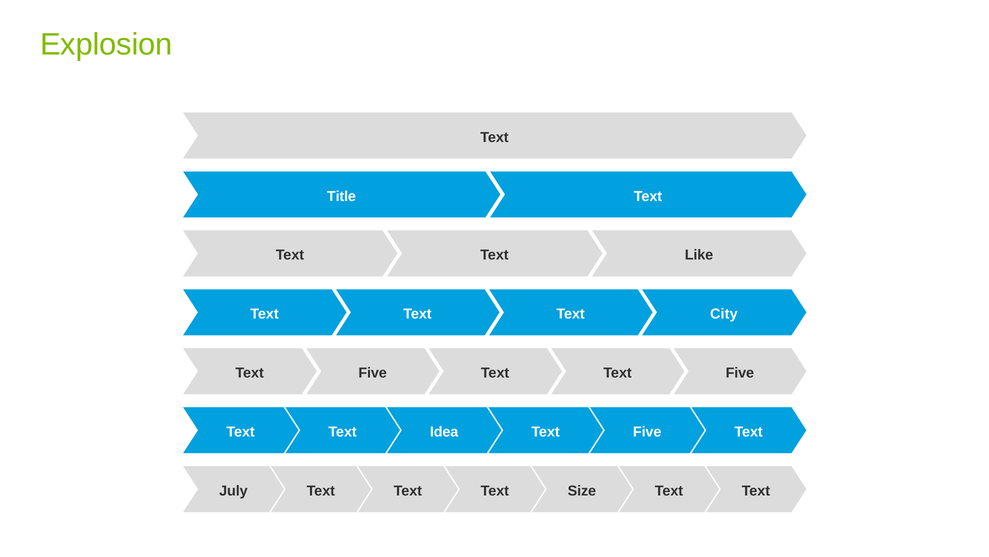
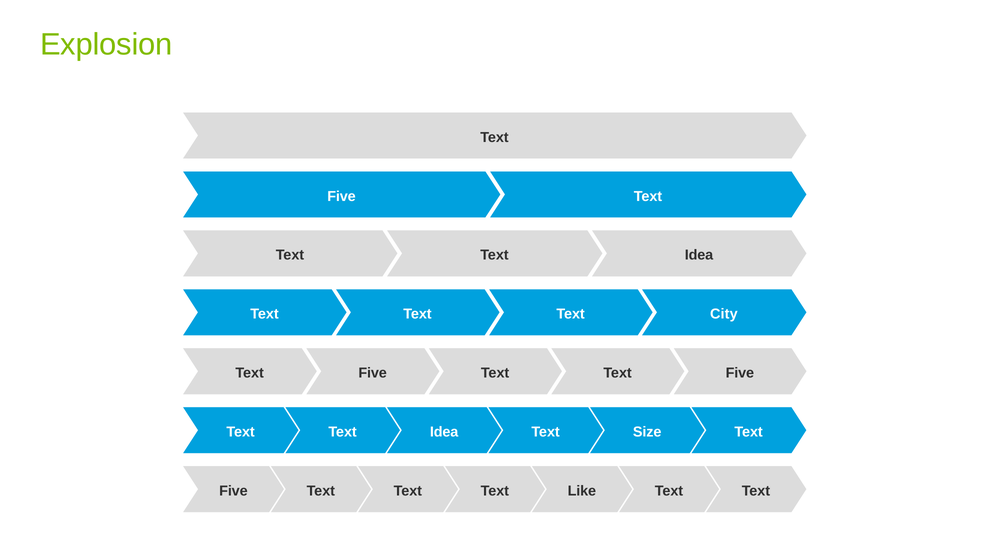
Title at (341, 196): Title -> Five
Like at (699, 255): Like -> Idea
Five at (647, 432): Five -> Size
July at (233, 490): July -> Five
Size: Size -> Like
